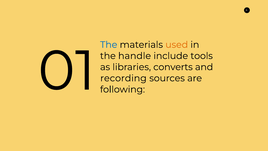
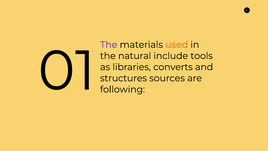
The at (109, 45) colour: blue -> purple
handle: handle -> natural
recording: recording -> structures
